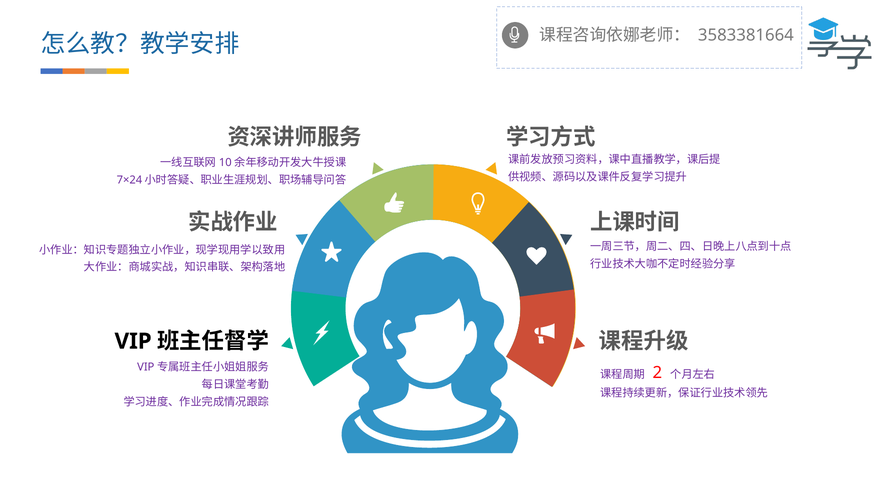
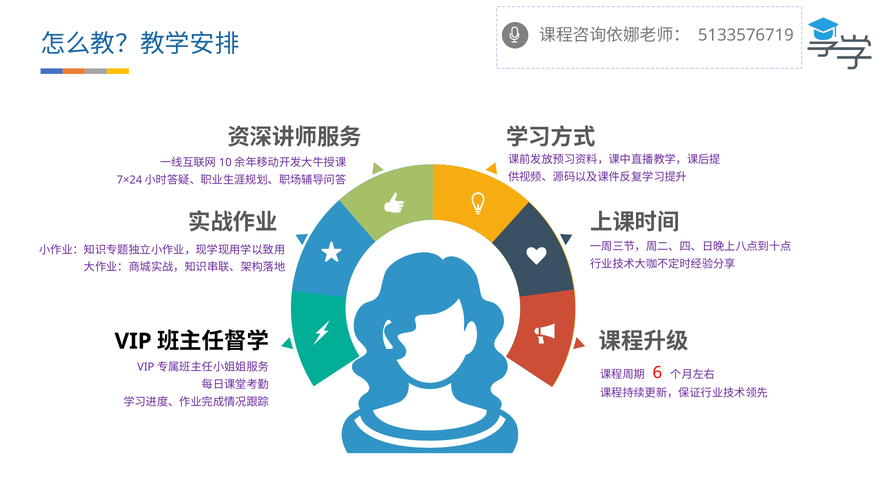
3583381664: 3583381664 -> 5133576719
2: 2 -> 6
